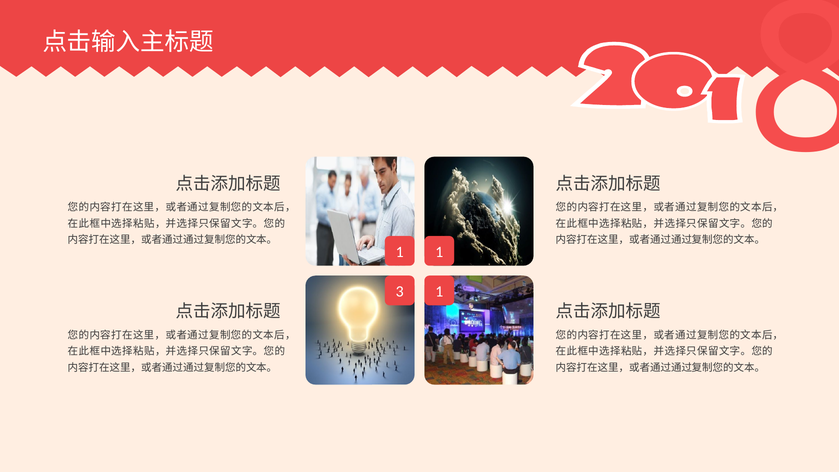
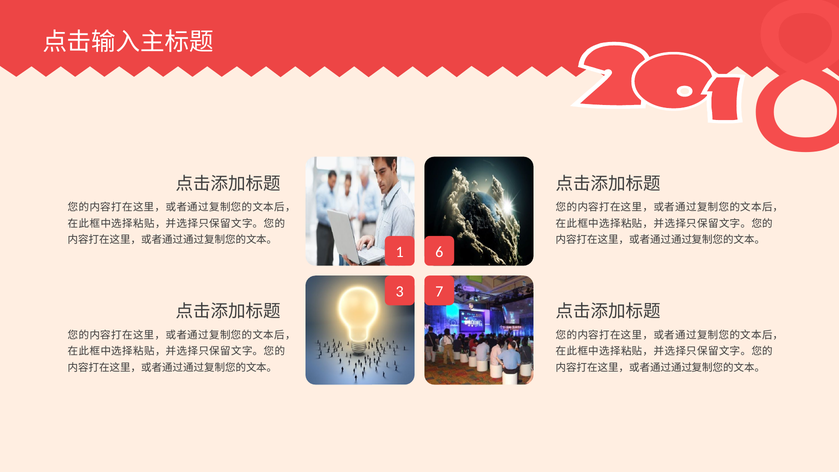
1 1: 1 -> 6
3 1: 1 -> 7
